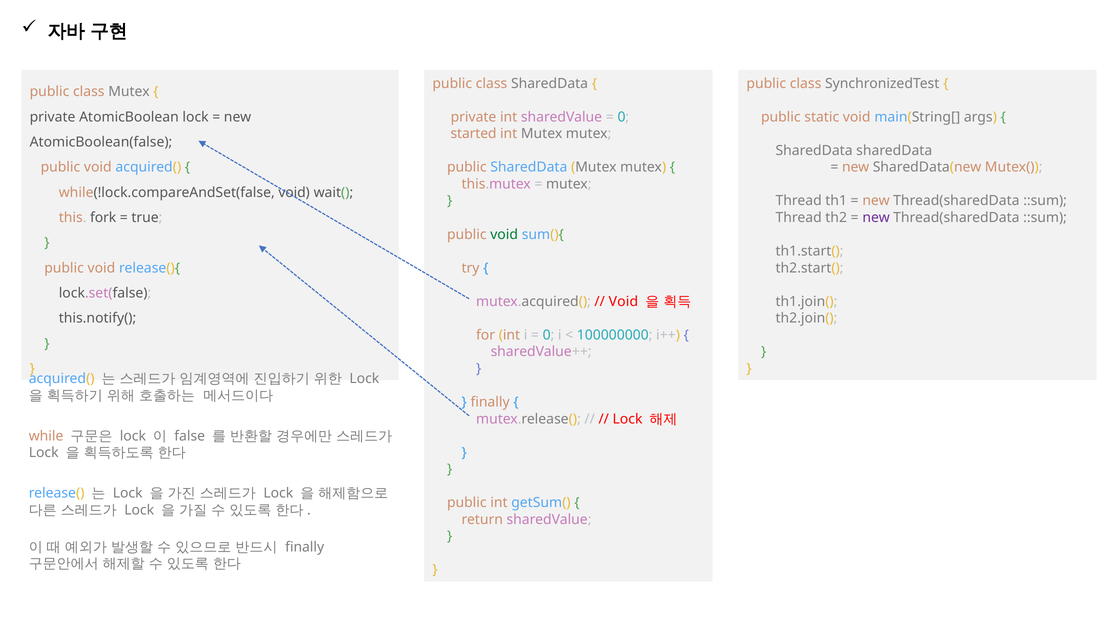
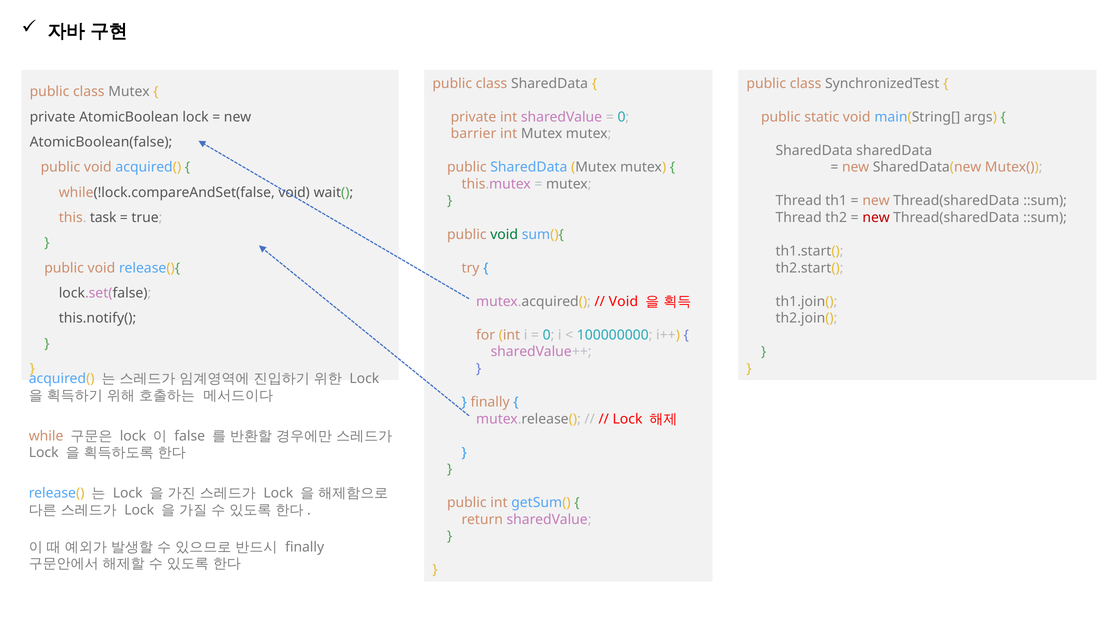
started: started -> barrier
fork: fork -> task
new at (876, 218) colour: purple -> red
